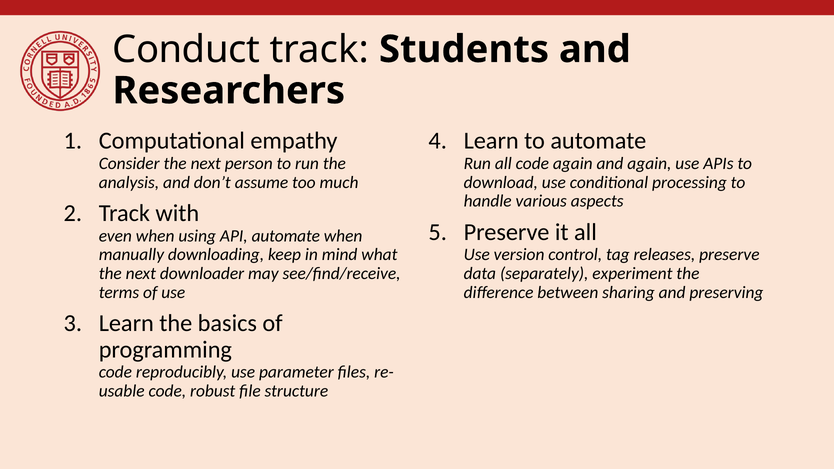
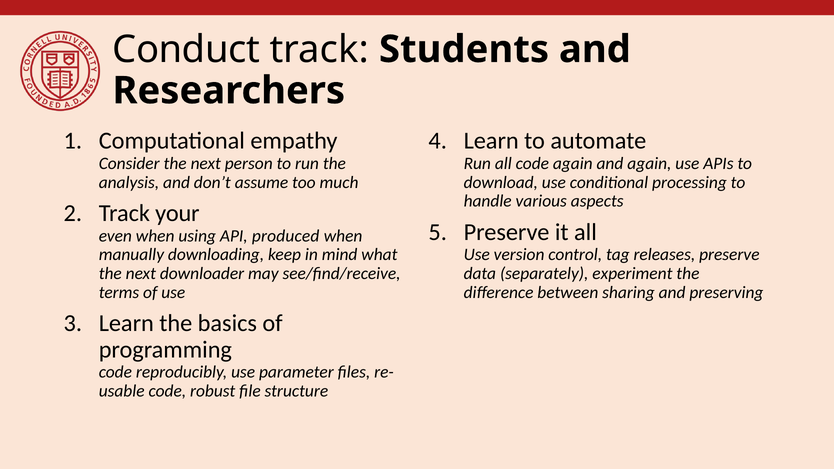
with: with -> your
API automate: automate -> produced
